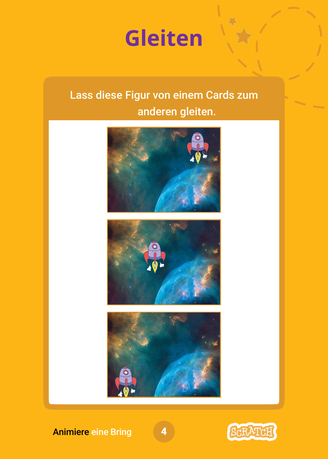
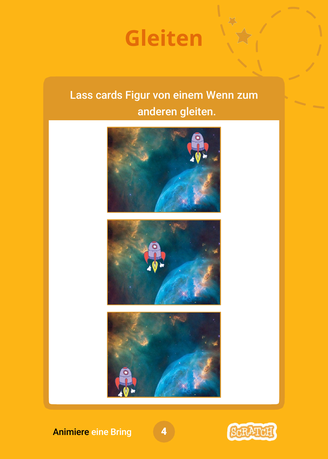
Gleiten at (164, 39) colour: purple -> orange
diese: diese -> cards
Cards: Cards -> Wenn
